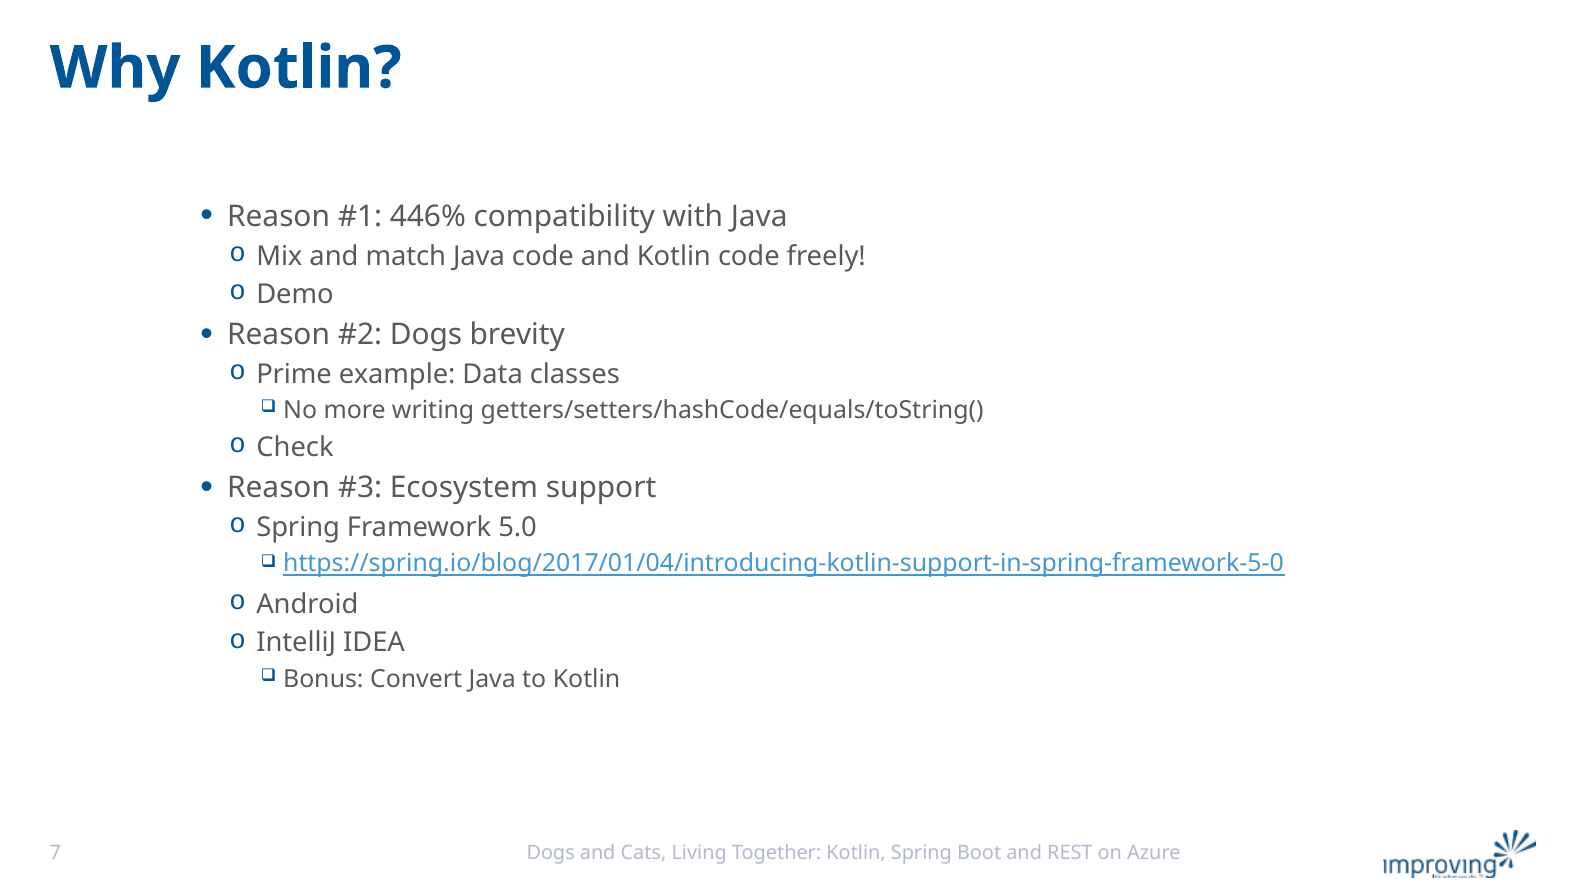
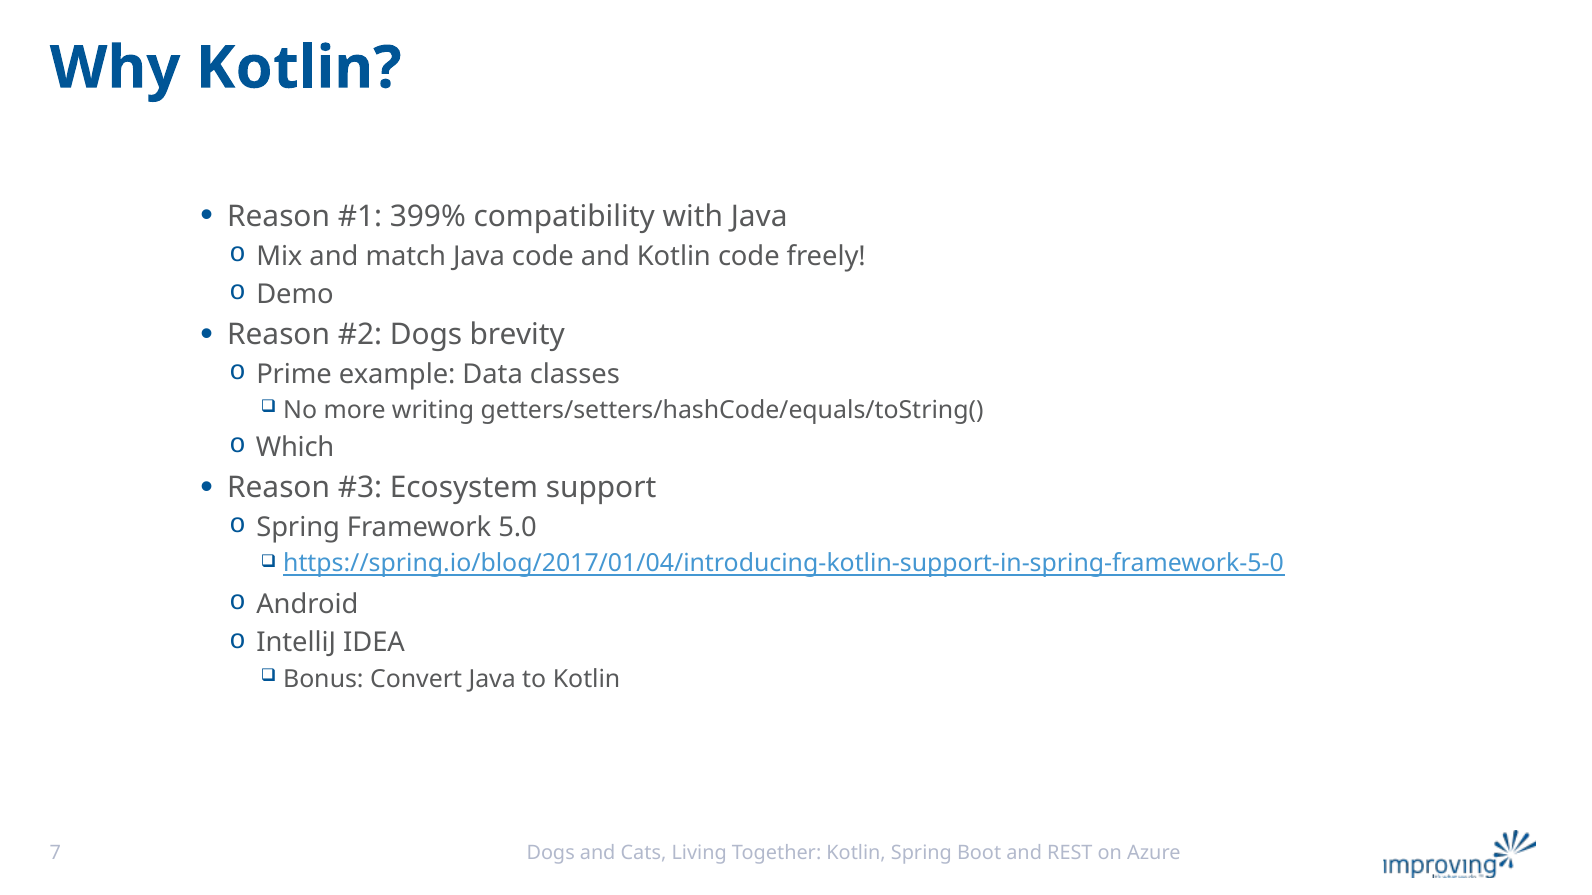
446%: 446% -> 399%
Check: Check -> Which
